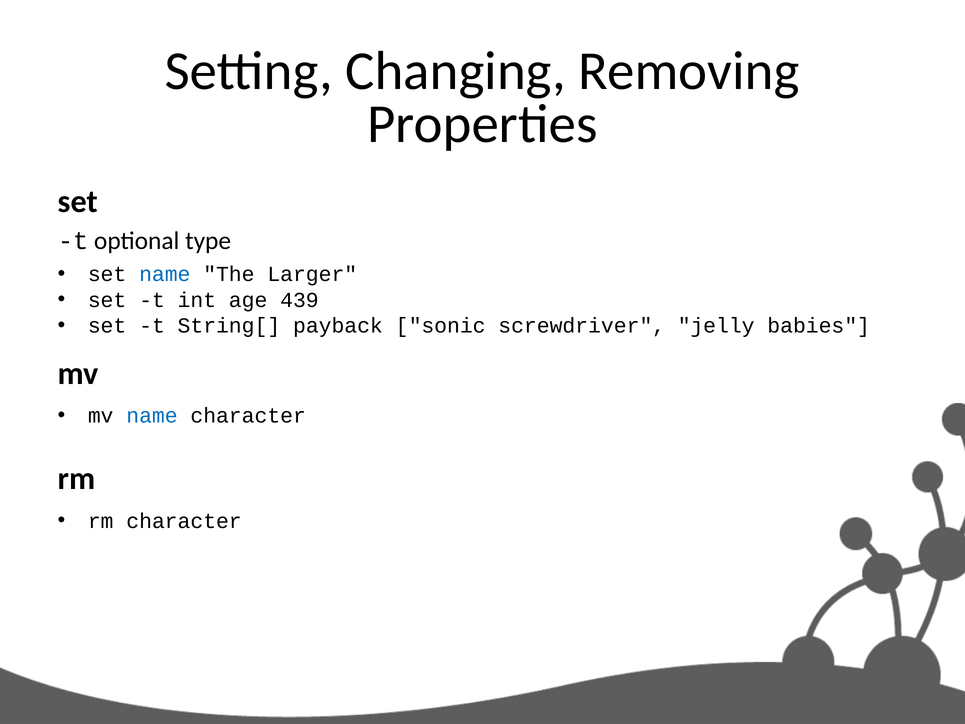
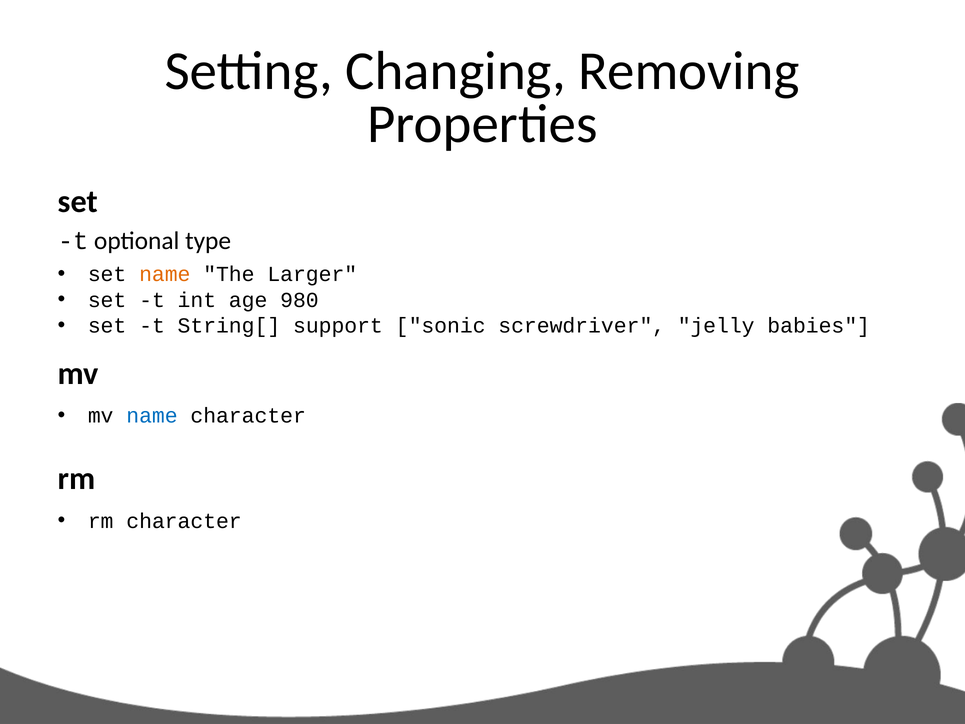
name at (165, 274) colour: blue -> orange
439: 439 -> 980
payback: payback -> support
